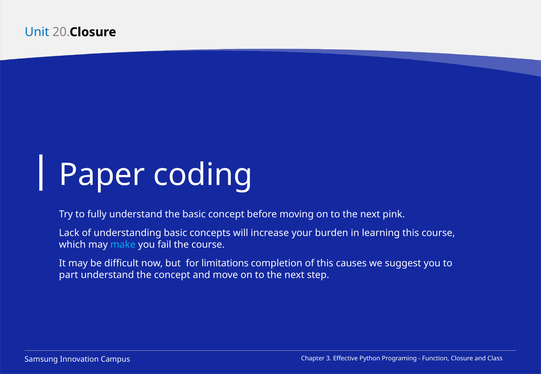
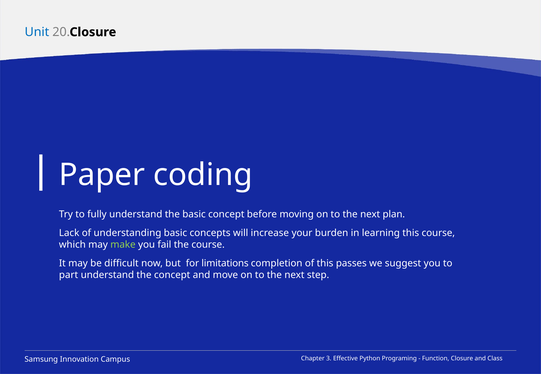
pink: pink -> plan
make colour: light blue -> light green
causes: causes -> passes
